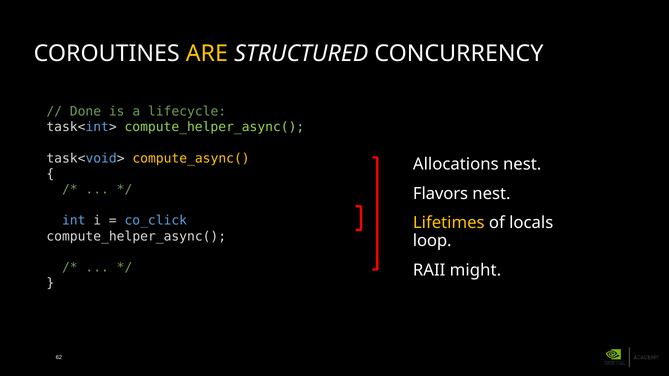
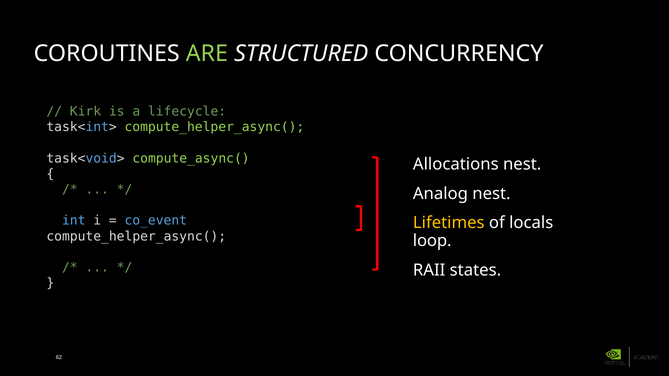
ARE colour: yellow -> light green
Done: Done -> Kirk
compute_async( colour: yellow -> light green
Flavors: Flavors -> Analog
co_click: co_click -> co_event
might: might -> states
